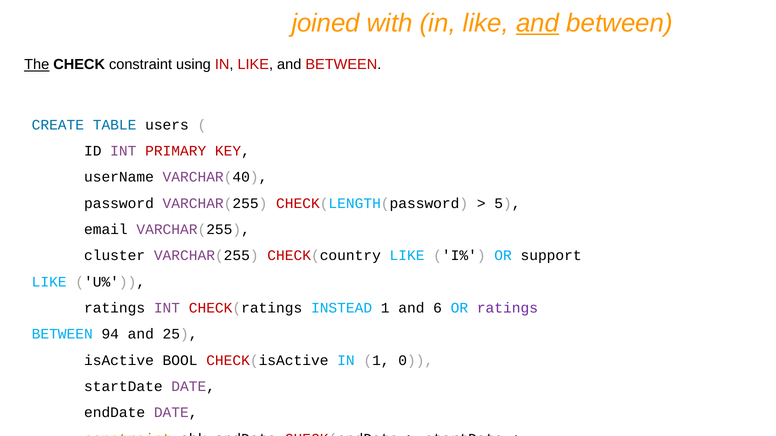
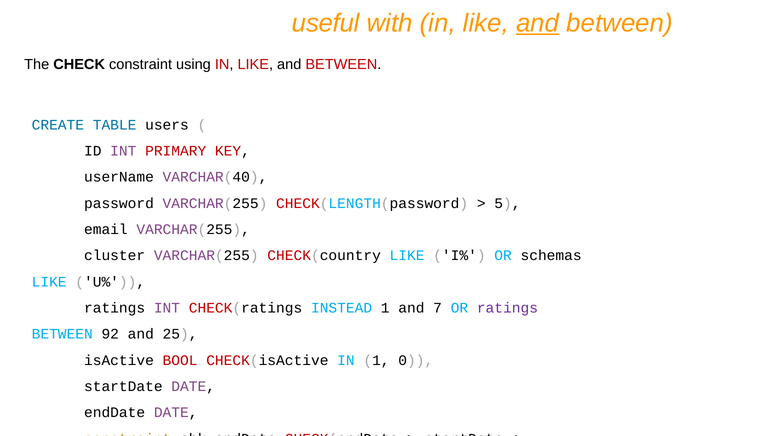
joined: joined -> useful
The underline: present -> none
support: support -> schemas
and 6: 6 -> 7
94: 94 -> 92
BOOL colour: black -> red
